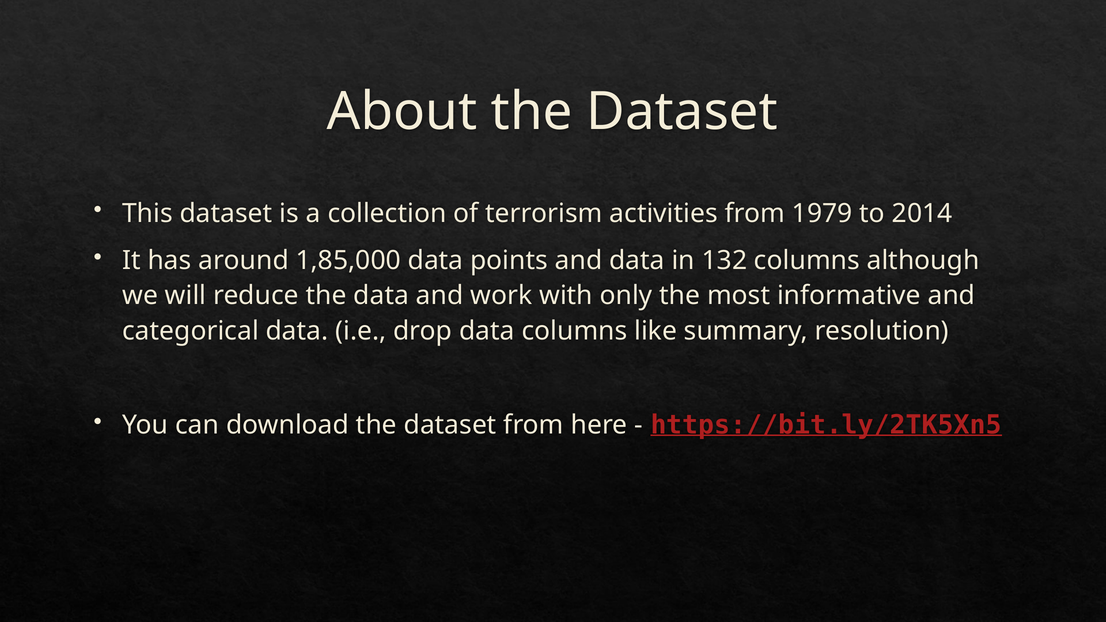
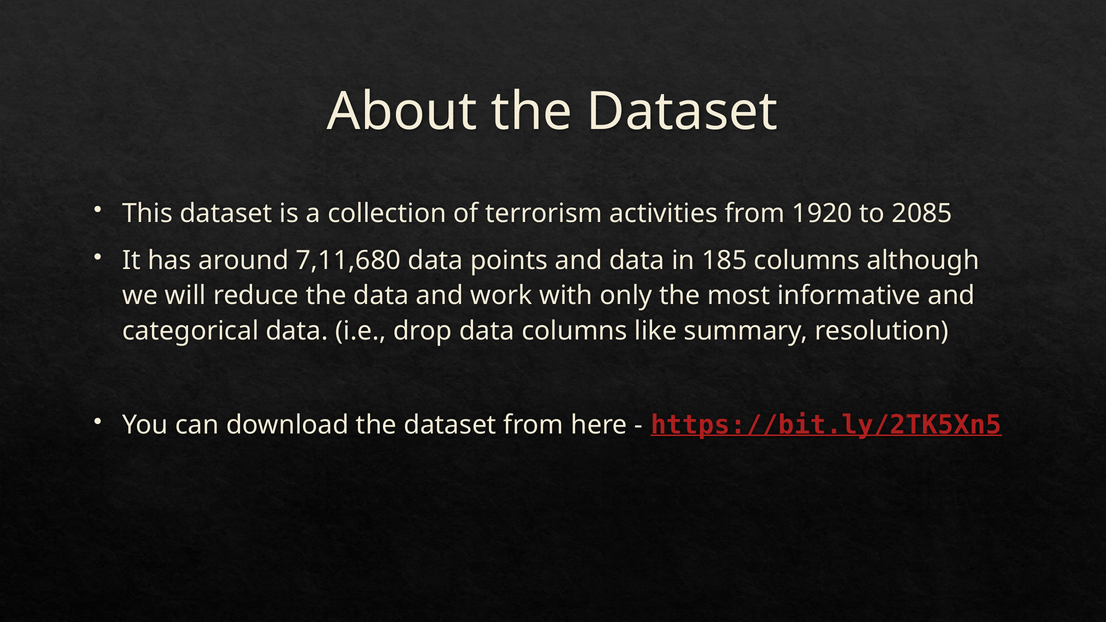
1979: 1979 -> 1920
2014: 2014 -> 2085
1,85,000: 1,85,000 -> 7,11,680
132: 132 -> 185
